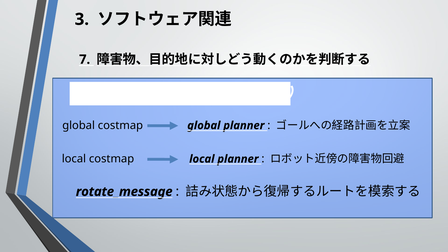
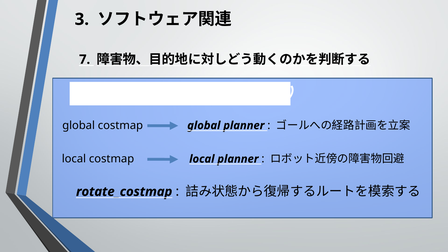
rotate_message: rotate_message -> rotate_costmap
